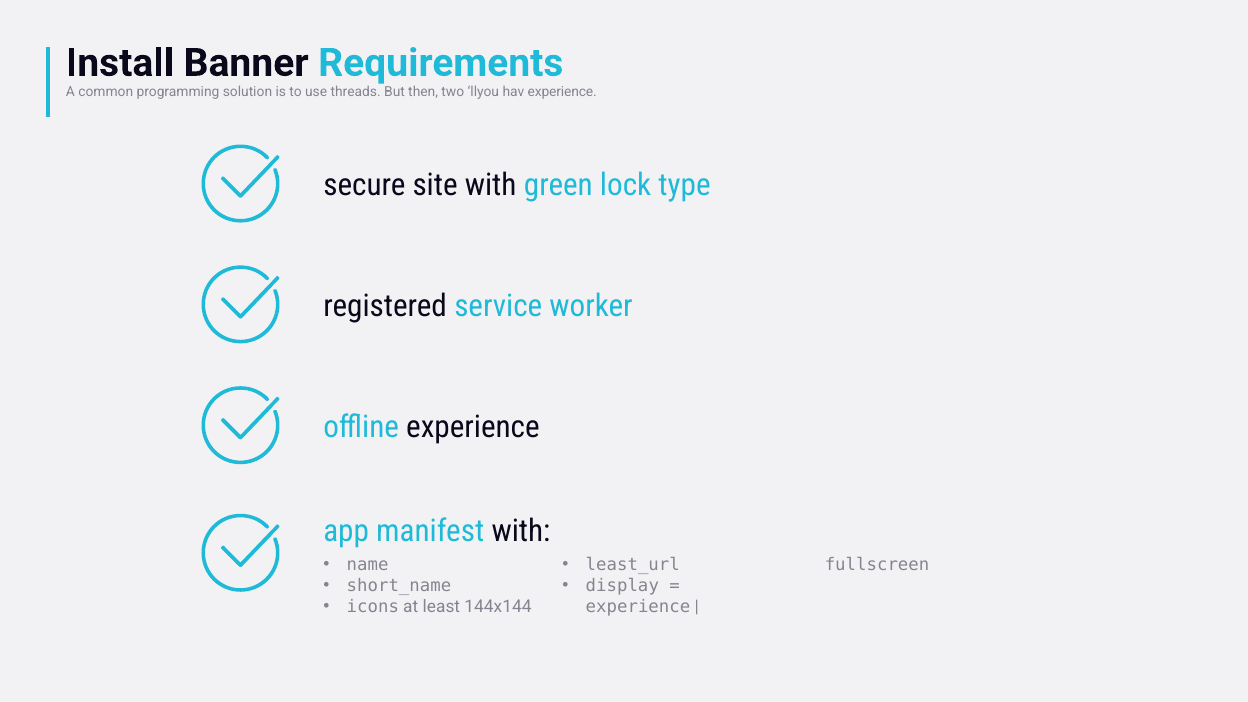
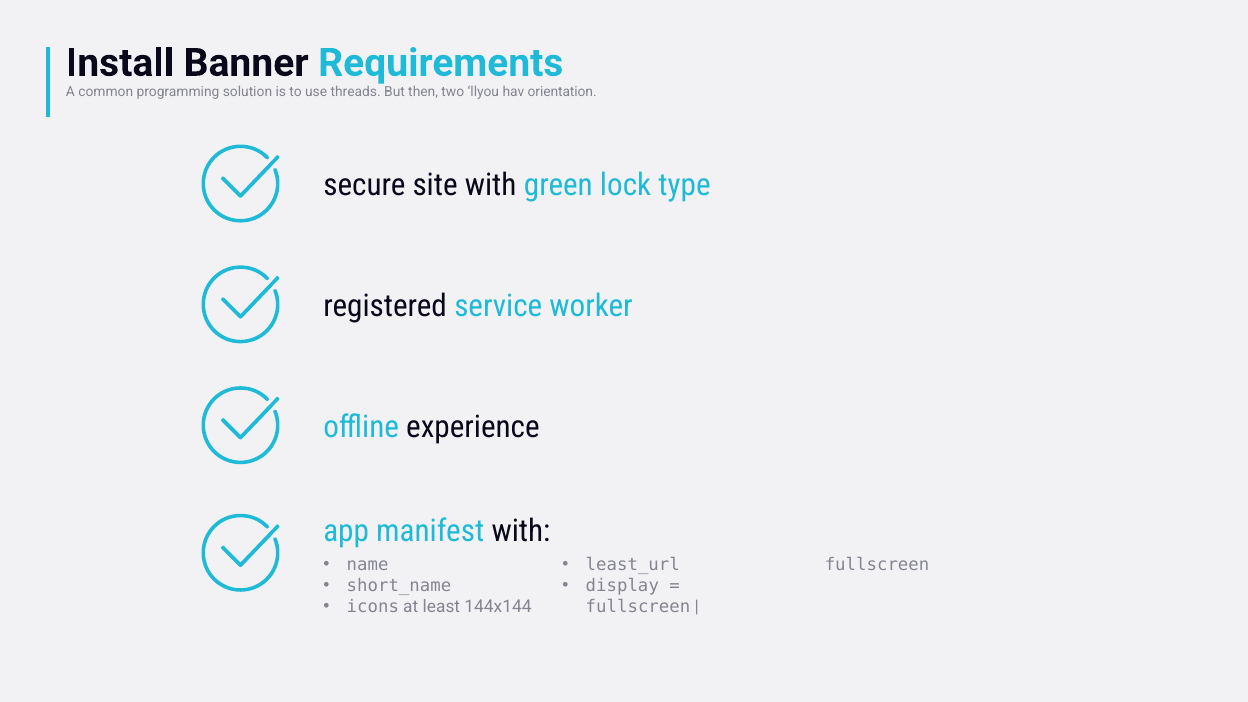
hav experience: experience -> orientation
experience at (638, 607): experience -> fullscreen
